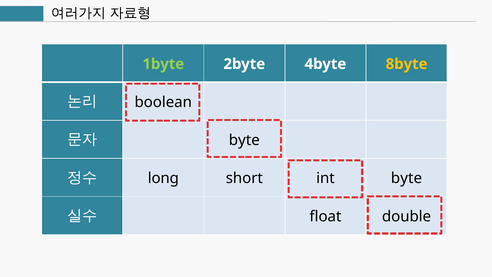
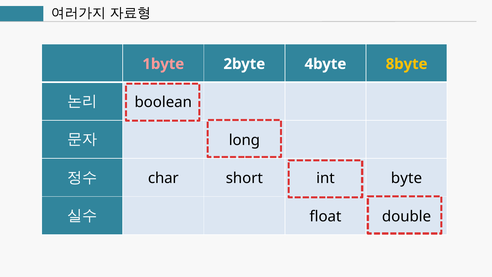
1byte colour: light green -> pink
byte at (244, 140): byte -> long
long: long -> char
